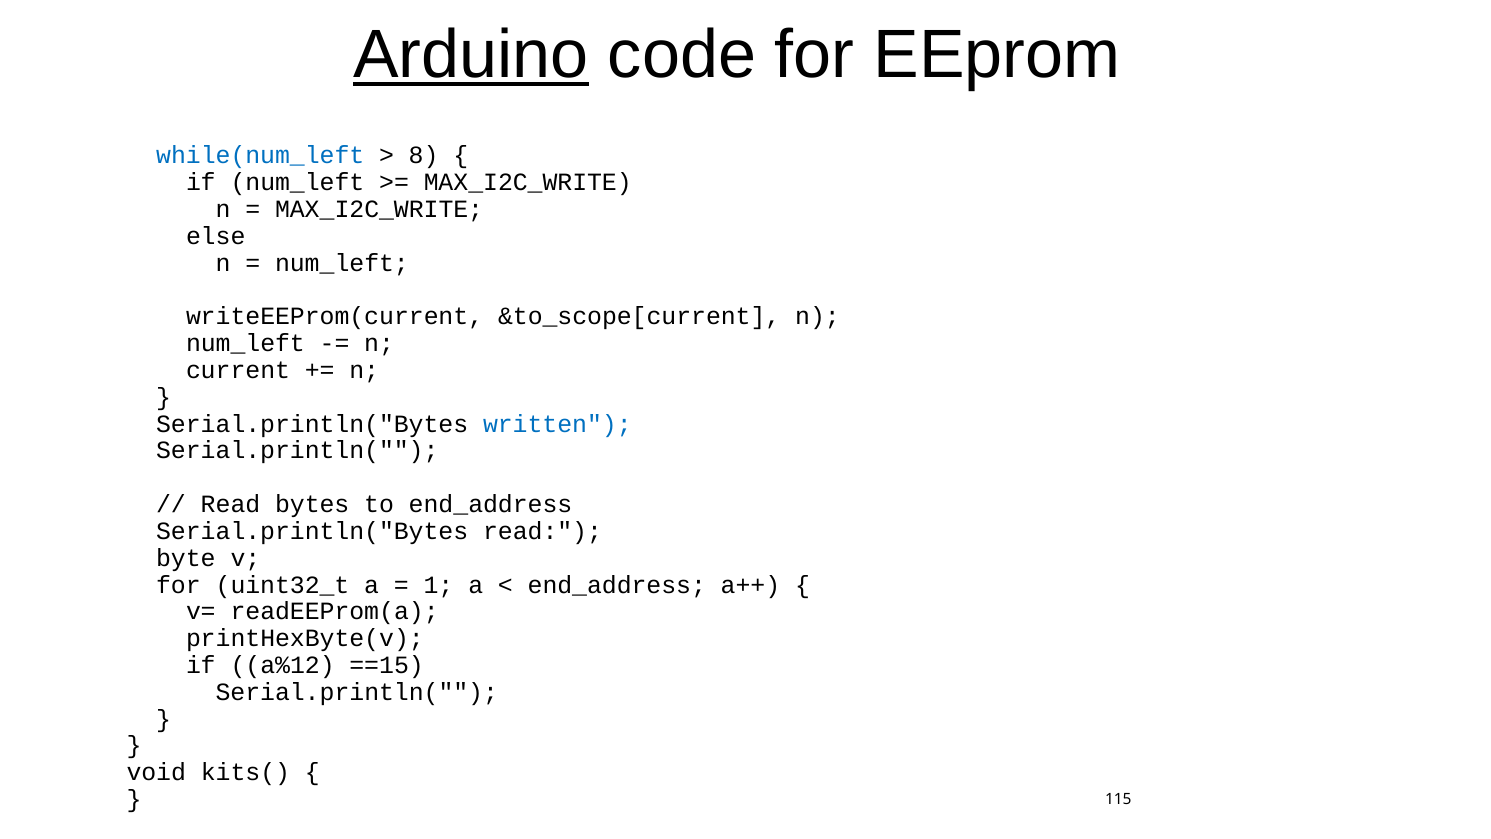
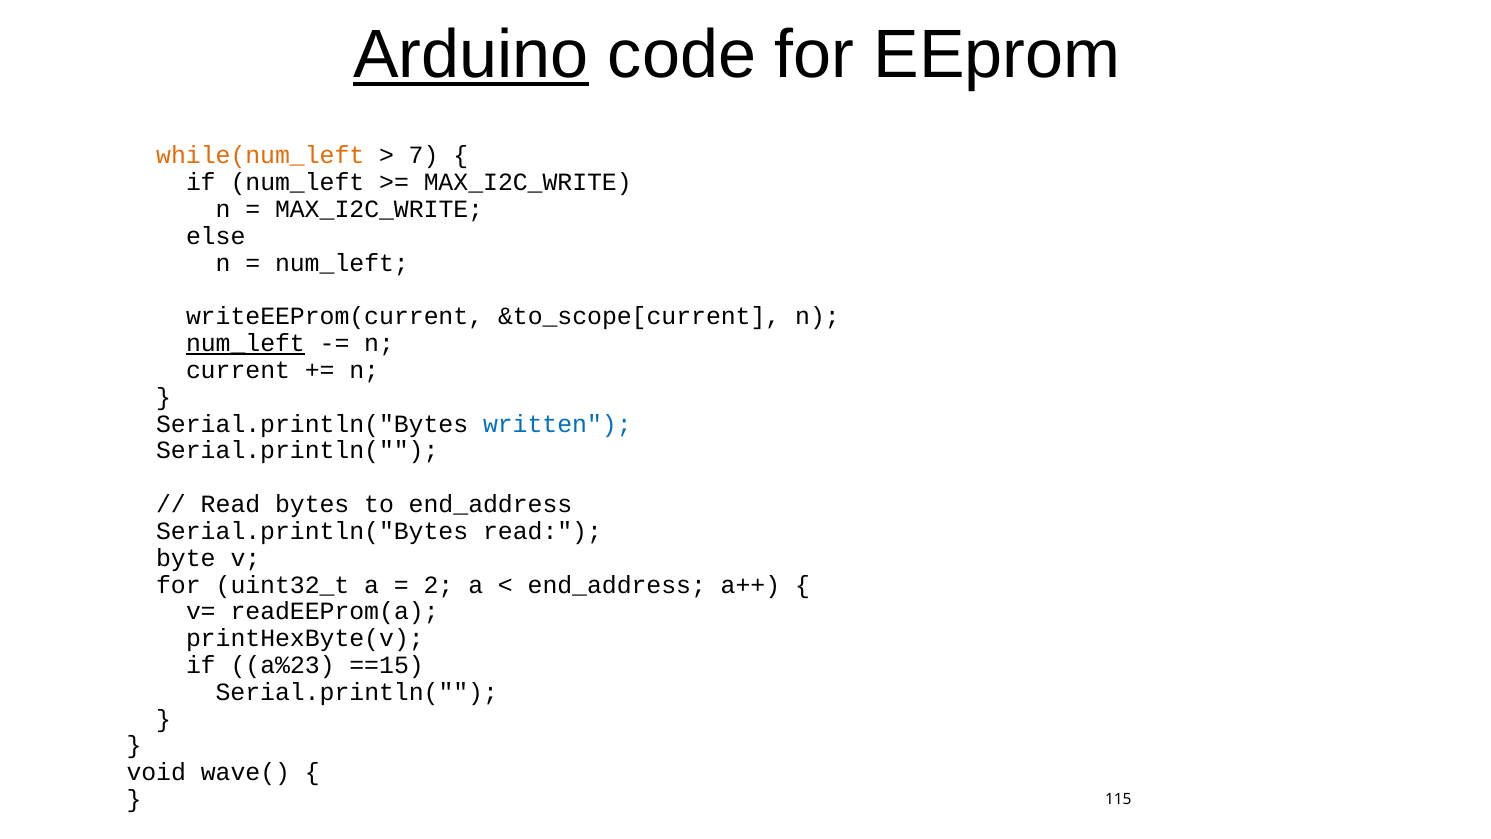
while(num_left colour: blue -> orange
8: 8 -> 7
num_left at (245, 343) underline: none -> present
1: 1 -> 2
a%12: a%12 -> a%23
kits(: kits( -> wave(
